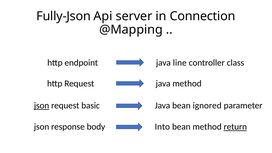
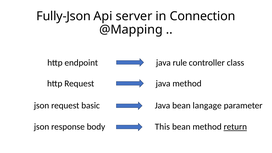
line: line -> rule
json at (42, 106) underline: present -> none
ignored: ignored -> langage
Into: Into -> This
